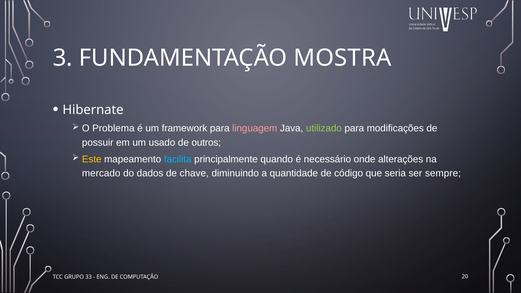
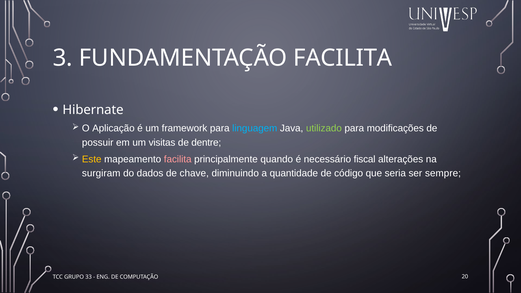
FUNDAMENTAÇÃO MOSTRA: MOSTRA -> FACILITA
Problema: Problema -> Aplicação
linguagem colour: pink -> light blue
usado: usado -> visitas
outros: outros -> dentre
facilita at (178, 159) colour: light blue -> pink
onde: onde -> fiscal
mercado: mercado -> surgiram
